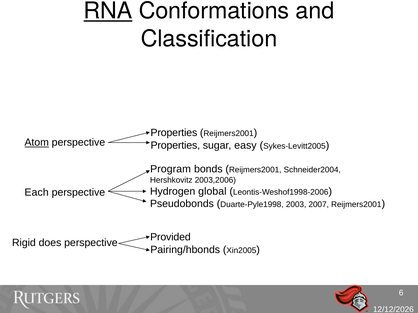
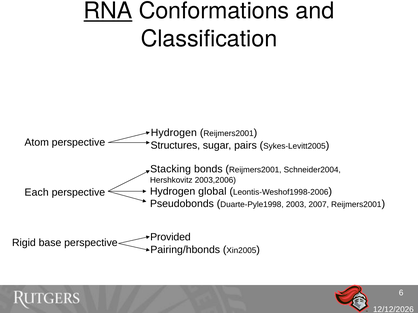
Properties at (174, 133): Properties -> Hydrogen
Atom underline: present -> none
Properties at (175, 146): Properties -> Structures
easy: easy -> pairs
Program: Program -> Stacking
does: does -> base
